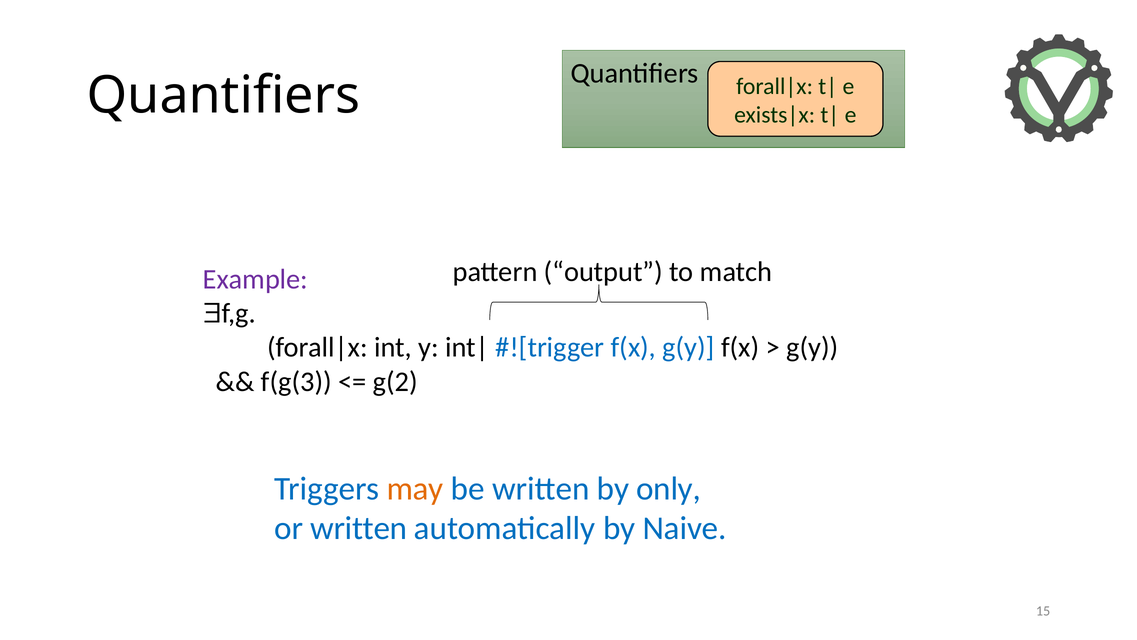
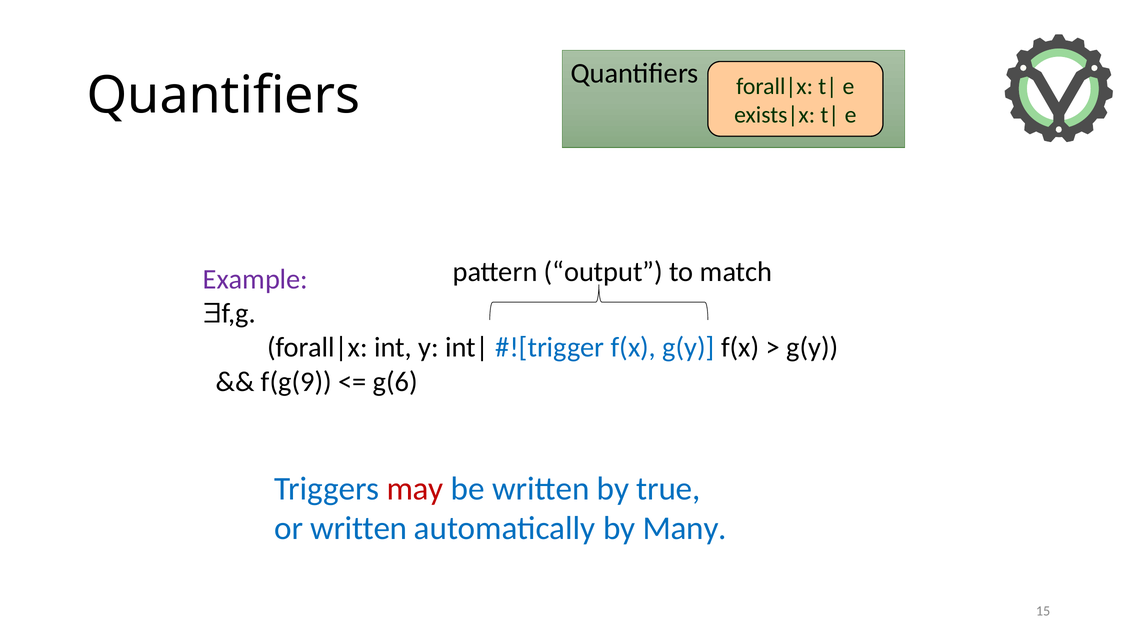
f(g(3: f(g(3 -> f(g(9
g(2: g(2 -> g(6
may colour: orange -> red
only: only -> true
Naive: Naive -> Many
